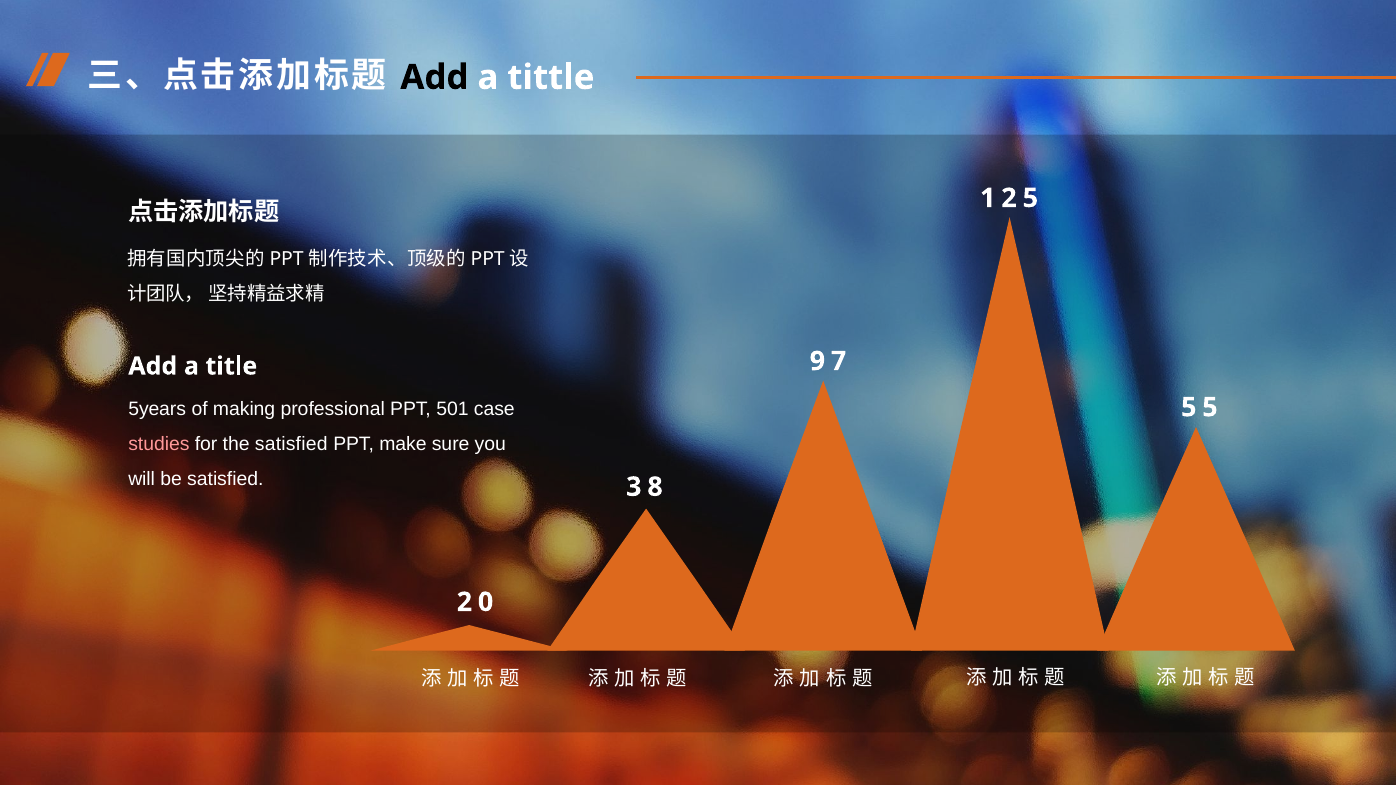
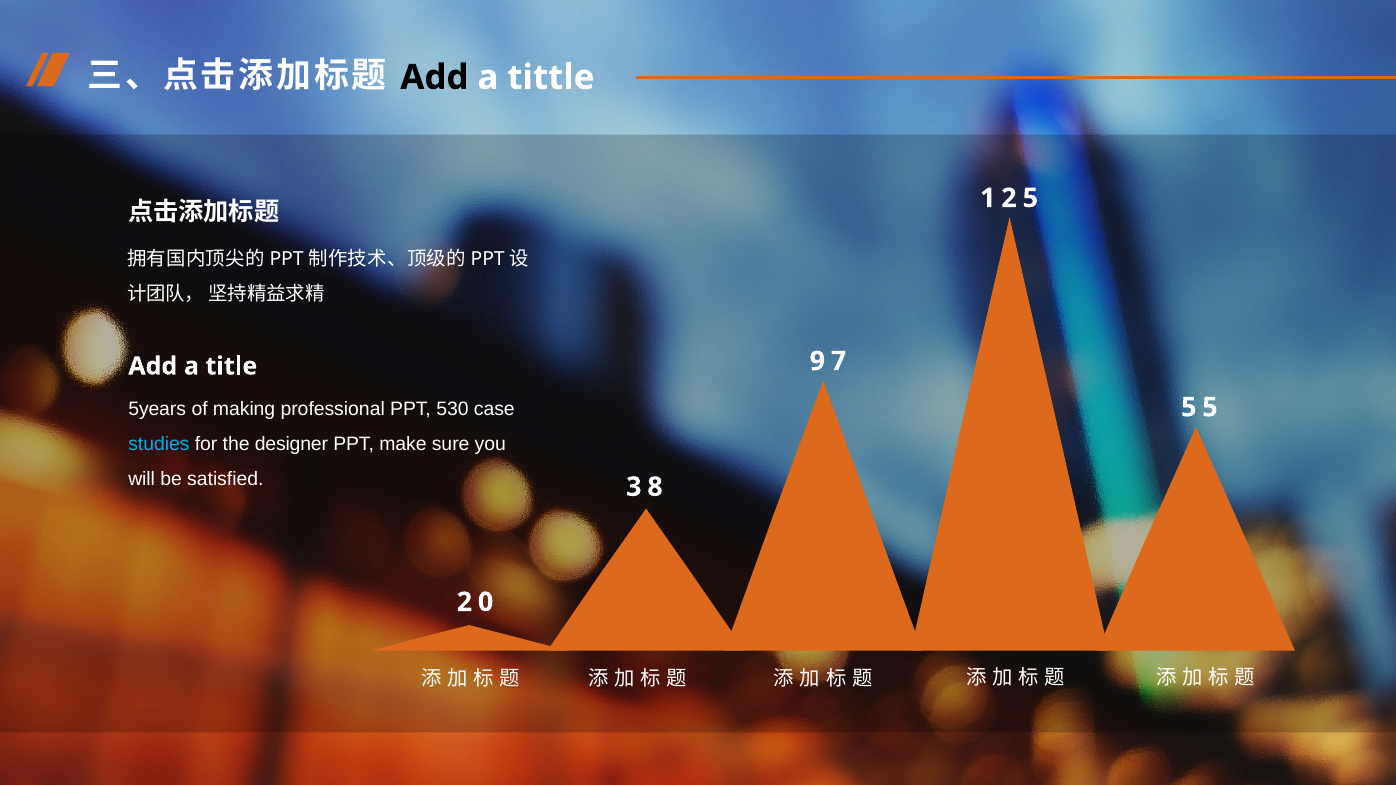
501: 501 -> 530
studies colour: pink -> light blue
the satisfied: satisfied -> designer
